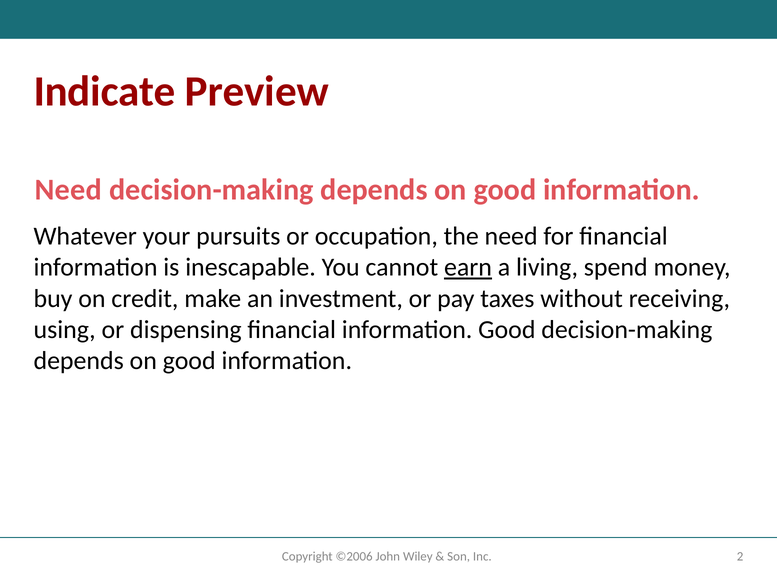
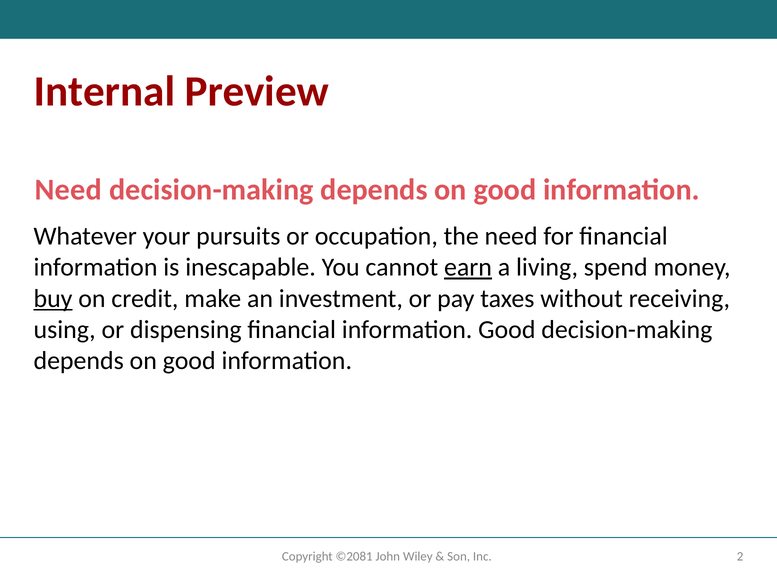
Indicate: Indicate -> Internal
buy underline: none -> present
©2006: ©2006 -> ©2081
